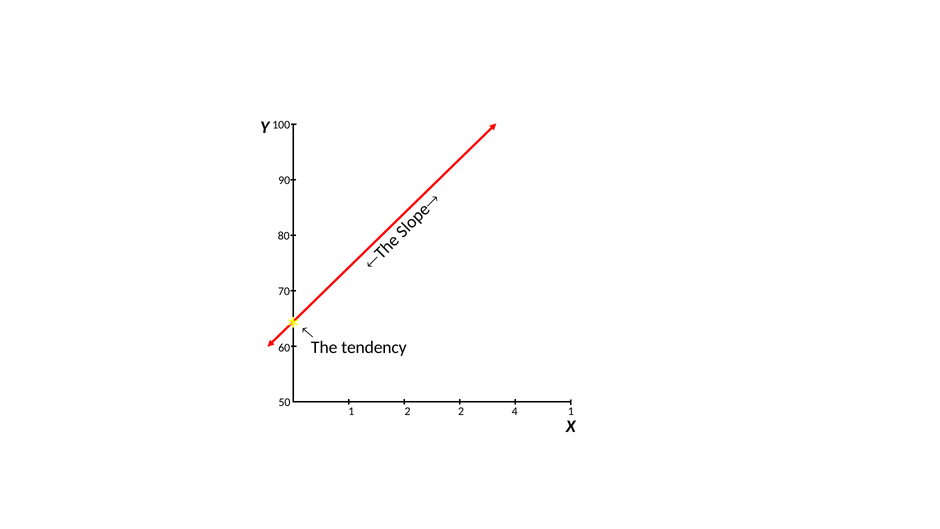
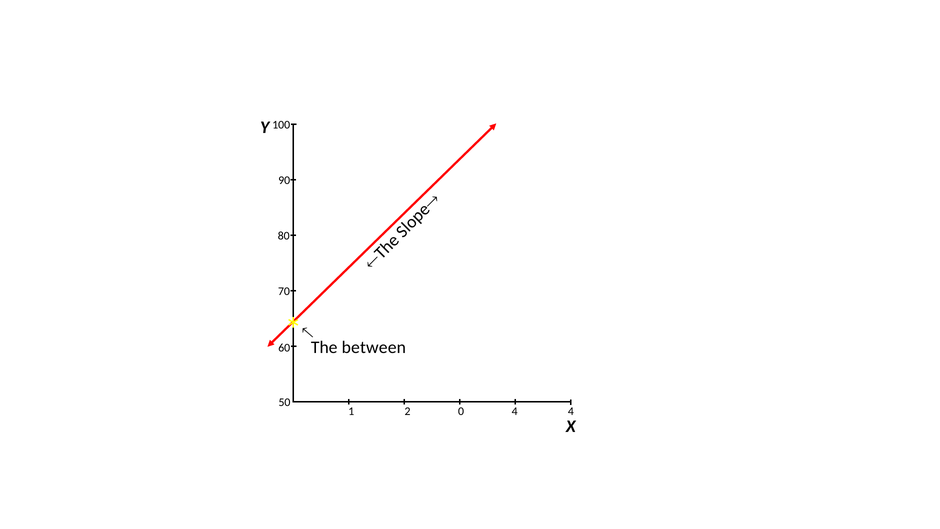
tendency: tendency -> between
2 2: 2 -> 0
4 1: 1 -> 4
